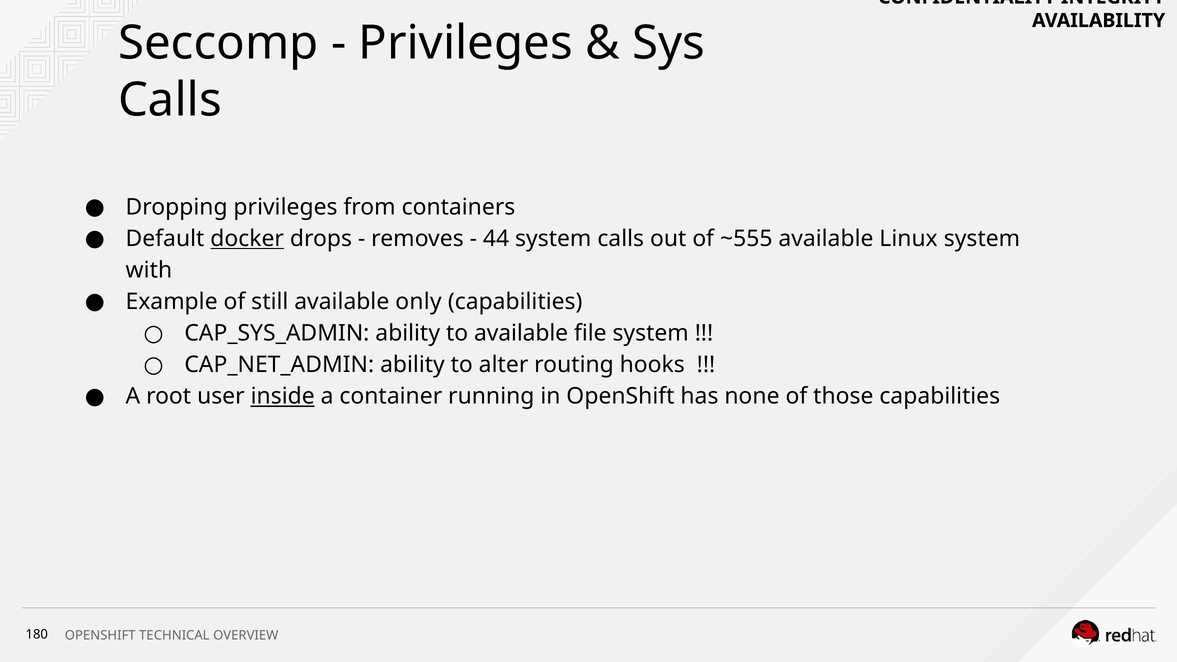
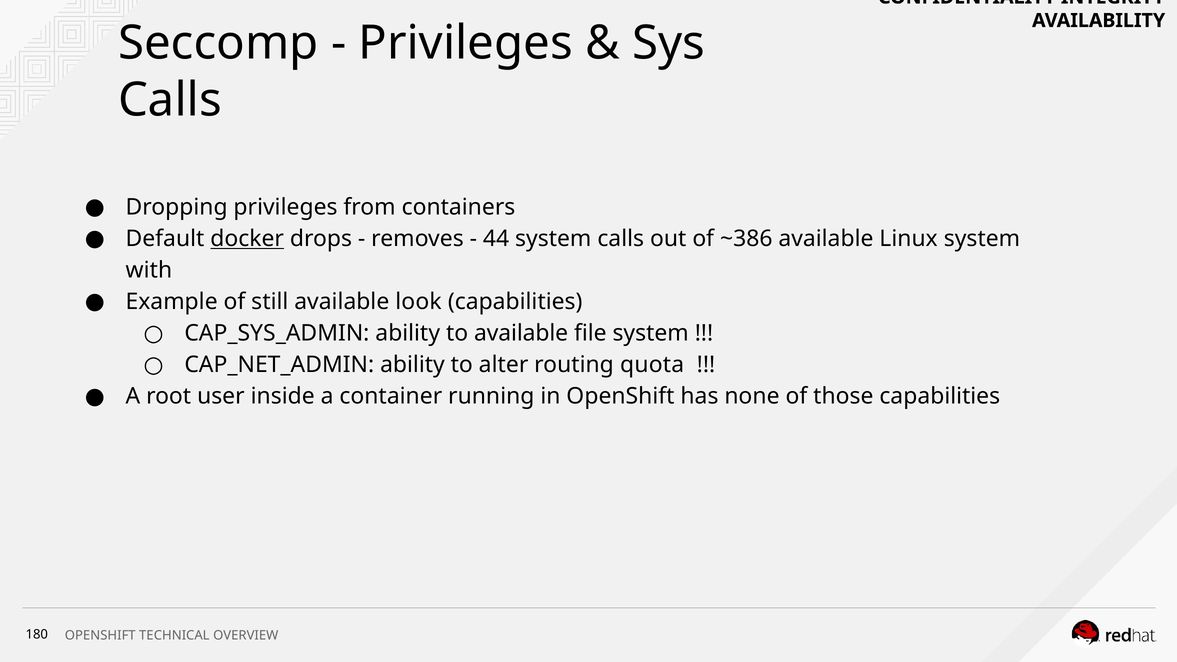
~555: ~555 -> ~386
only: only -> look
hooks: hooks -> quota
inside underline: present -> none
